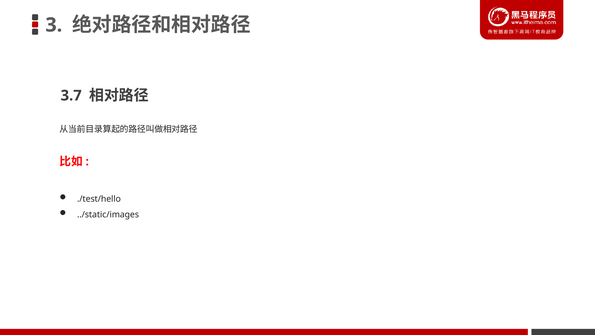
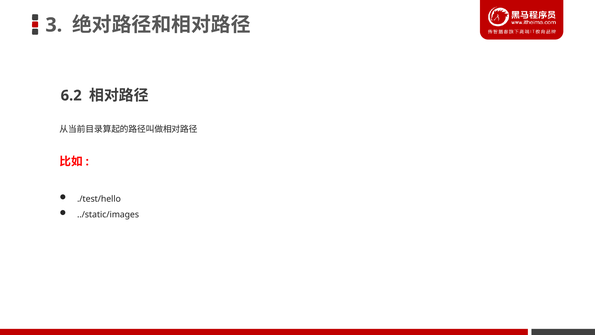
3.7: 3.7 -> 6.2
